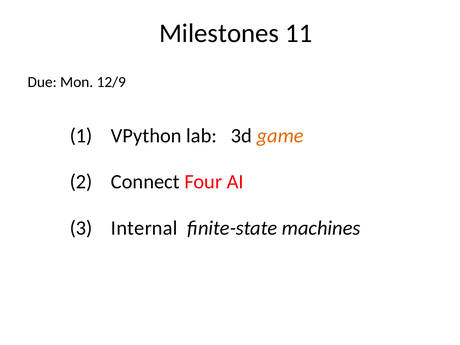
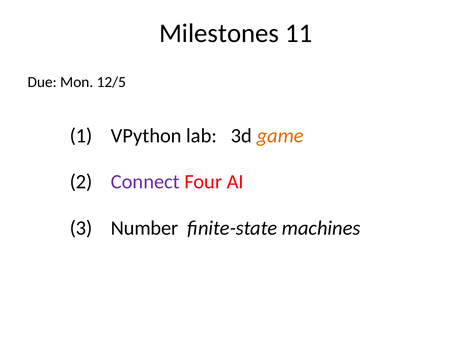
12/9: 12/9 -> 12/5
Connect colour: black -> purple
Internal: Internal -> Number
